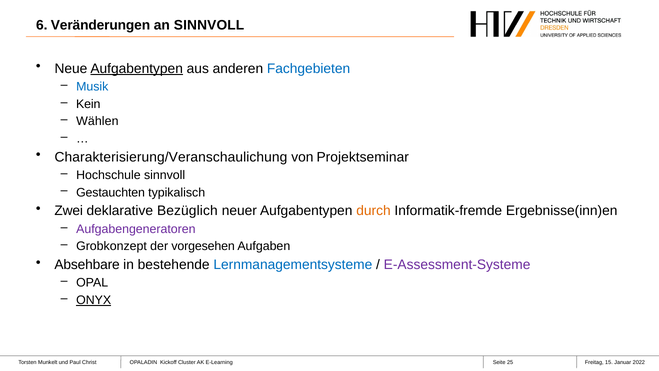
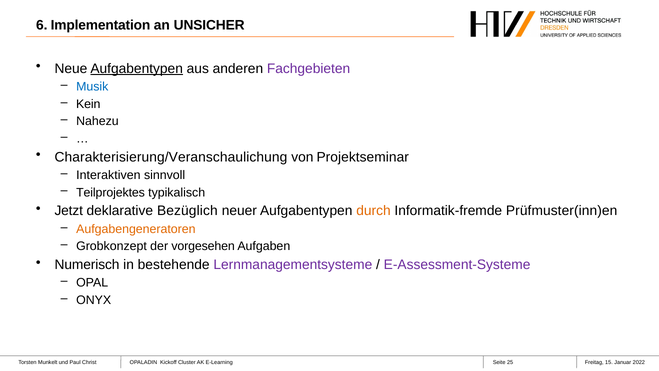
Veränderungen: Veränderungen -> Implementation
an SINNVOLL: SINNVOLL -> UNSICHER
Fachgebieten colour: blue -> purple
Wählen: Wählen -> Nahezu
Hochschule: Hochschule -> Interaktiven
Gestauchten: Gestauchten -> Teilprojektes
Zwei: Zwei -> Jetzt
Ergebnisse(inn)en: Ergebnisse(inn)en -> Prüfmuster(inn)en
Aufgabengeneratoren colour: purple -> orange
Absehbare: Absehbare -> Numerisch
Lernmanagementsysteme colour: blue -> purple
ONYX underline: present -> none
